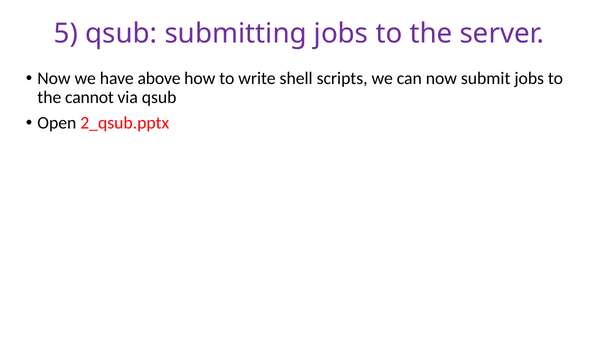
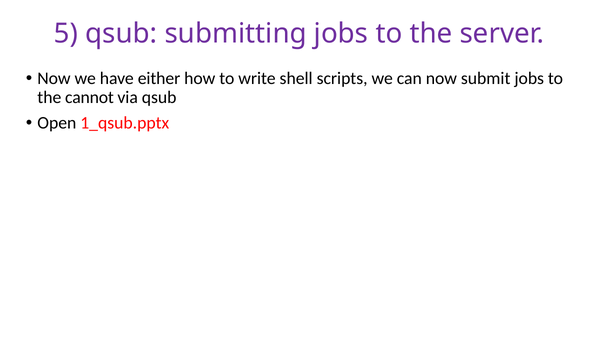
above: above -> either
2_qsub.pptx: 2_qsub.pptx -> 1_qsub.pptx
